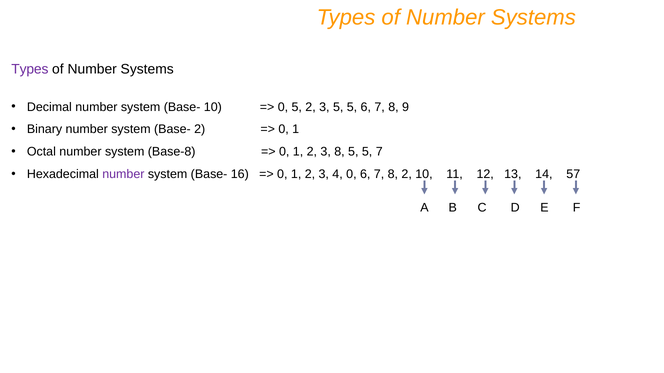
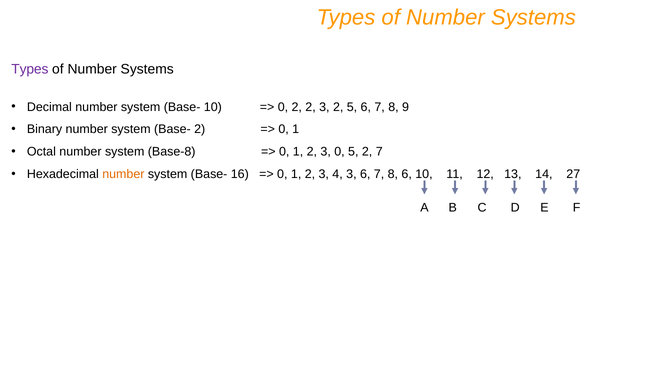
0 5: 5 -> 2
3 5: 5 -> 2
3 8: 8 -> 0
5 at (367, 152): 5 -> 2
number at (123, 174) colour: purple -> orange
4 0: 0 -> 3
8 2: 2 -> 6
57: 57 -> 27
